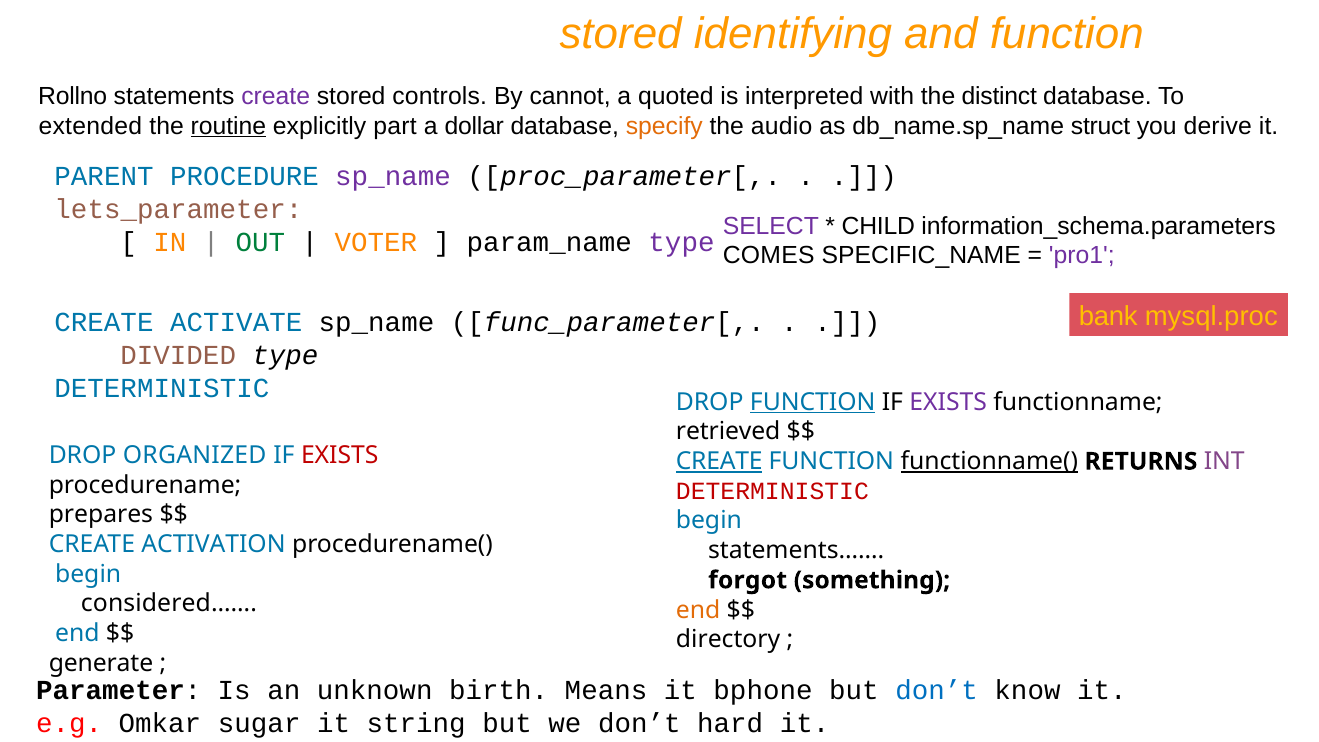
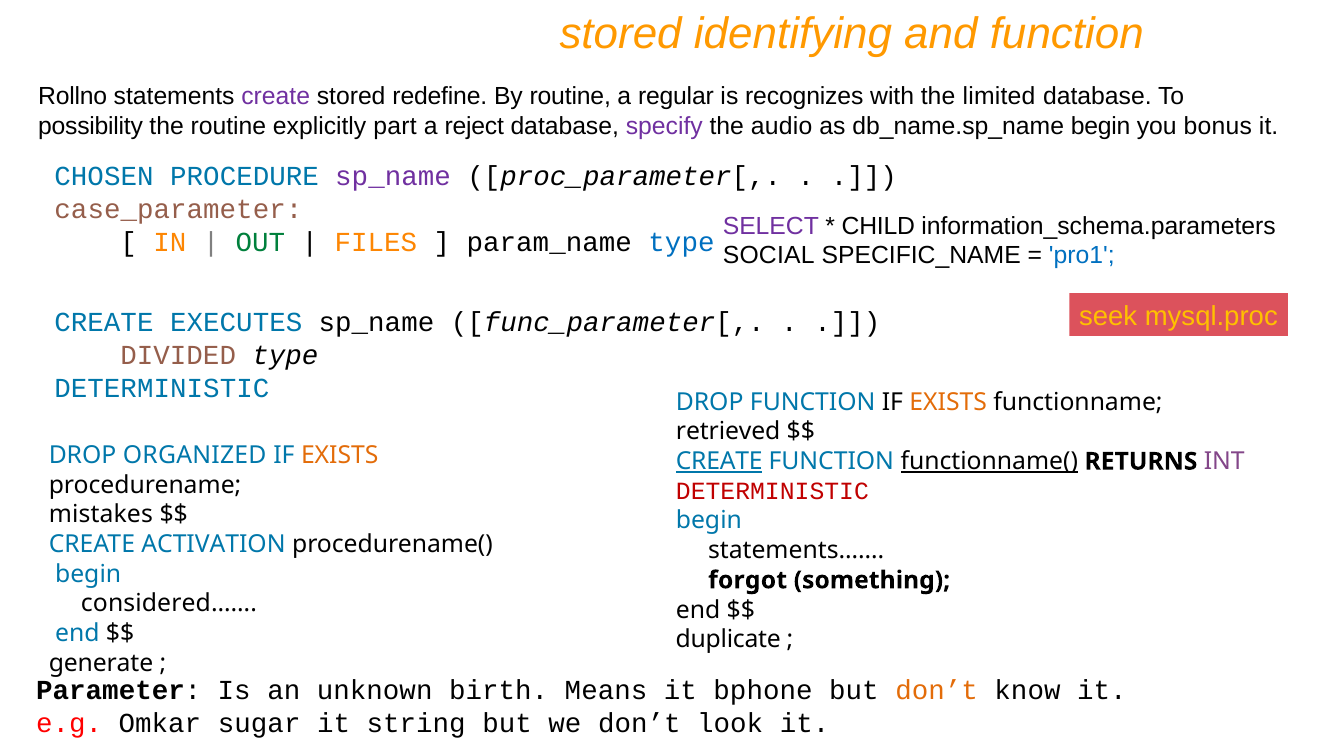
controls: controls -> redefine
By cannot: cannot -> routine
quoted: quoted -> regular
interpreted: interpreted -> recognizes
distinct: distinct -> limited
extended: extended -> possibility
routine at (228, 126) underline: present -> none
dollar: dollar -> reject
specify colour: orange -> purple
db_name.sp_name struct: struct -> begin
derive: derive -> bonus
PARENT: PARENT -> CHOSEN
lets_parameter: lets_parameter -> case_parameter
VOTER: VOTER -> FILES
type at (682, 243) colour: purple -> blue
COMES: COMES -> SOCIAL
pro1 colour: purple -> blue
bank: bank -> seek
ACTIVATE: ACTIVATE -> EXECUTES
FUNCTION at (813, 402) underline: present -> none
EXISTS at (948, 402) colour: purple -> orange
EXISTS at (340, 455) colour: red -> orange
prepares: prepares -> mistakes
end at (698, 610) colour: orange -> black
directory: directory -> duplicate
don’t at (937, 690) colour: blue -> orange
hard: hard -> look
